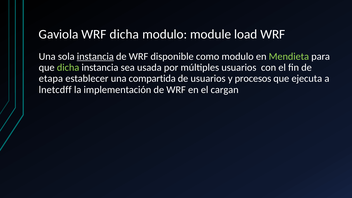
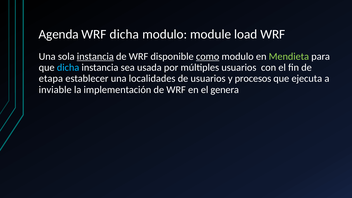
Gaviola: Gaviola -> Agenda
como underline: none -> present
dicha at (68, 67) colour: light green -> light blue
compartida: compartida -> localidades
lnetcdff: lnetcdff -> inviable
cargan: cargan -> genera
